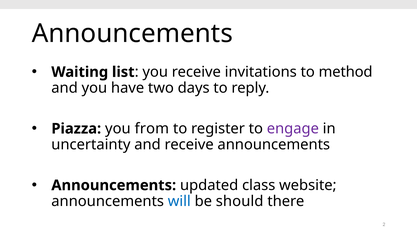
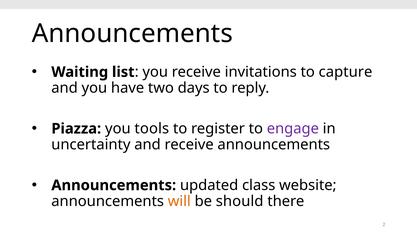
method: method -> capture
from: from -> tools
will colour: blue -> orange
